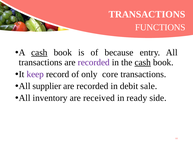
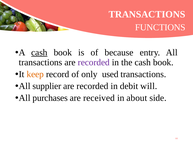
cash at (143, 62) underline: present -> none
keep colour: purple -> orange
core: core -> used
sale: sale -> will
inventory: inventory -> purchases
ready: ready -> about
